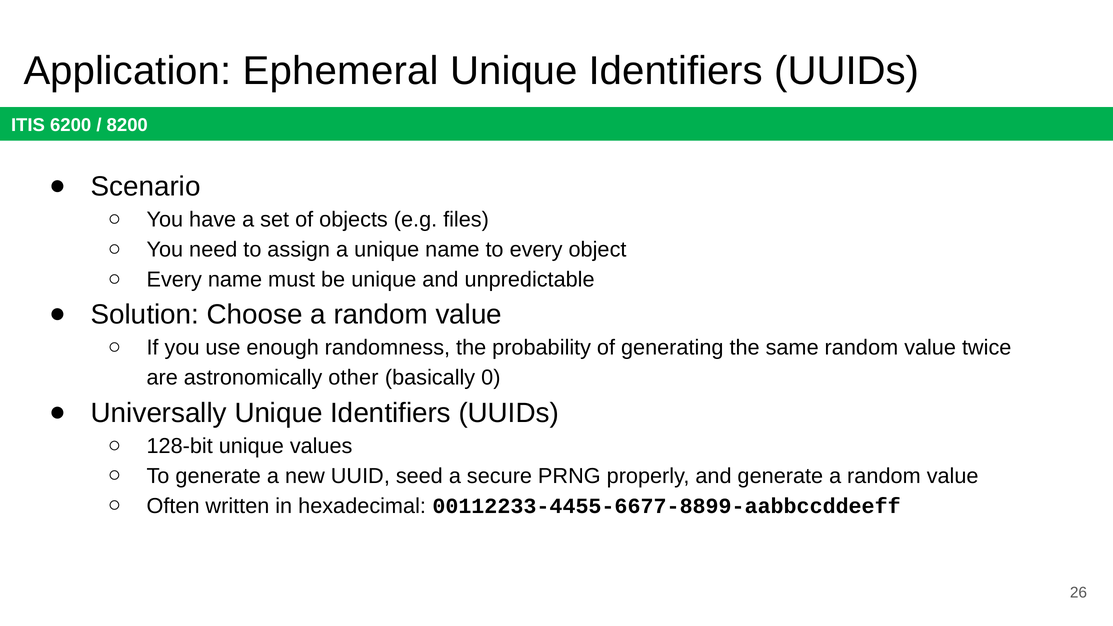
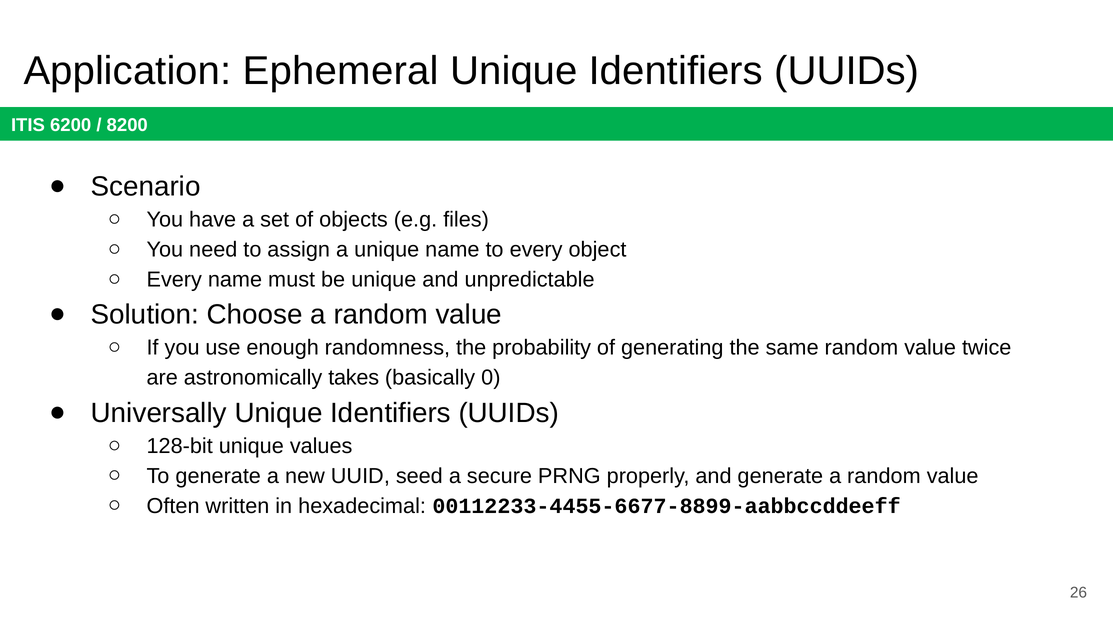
other: other -> takes
